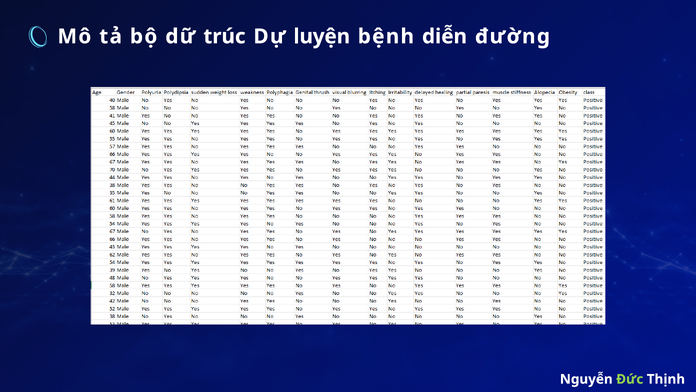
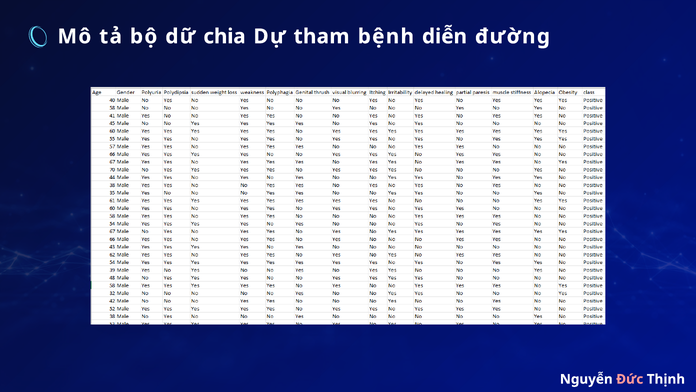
trúc: trúc -> chia
luyện: luyện -> tham
Đức colour: light green -> pink
